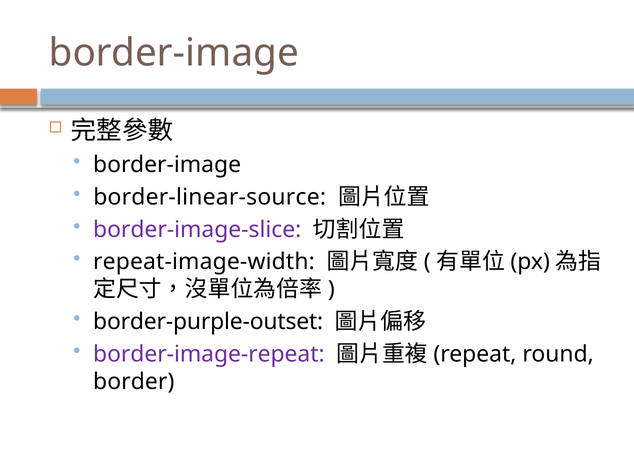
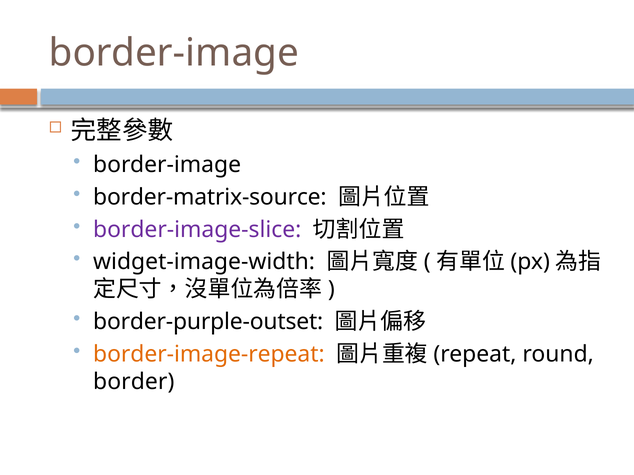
border-linear-source: border-linear-source -> border-matrix-source
repeat-image-width: repeat-image-width -> widget-image-width
border-image-repeat colour: purple -> orange
